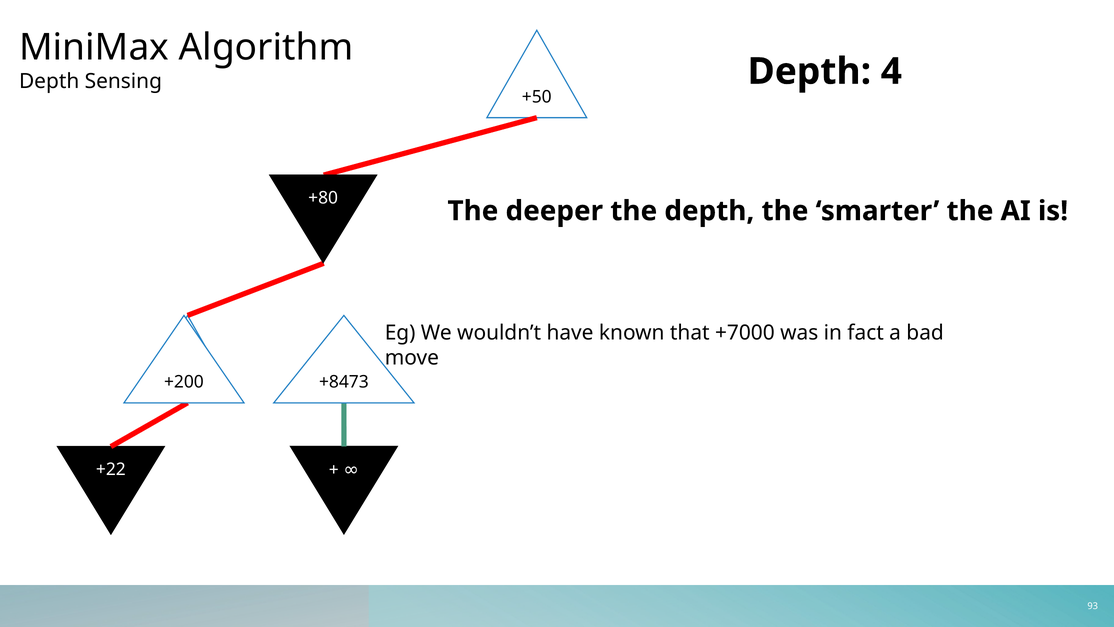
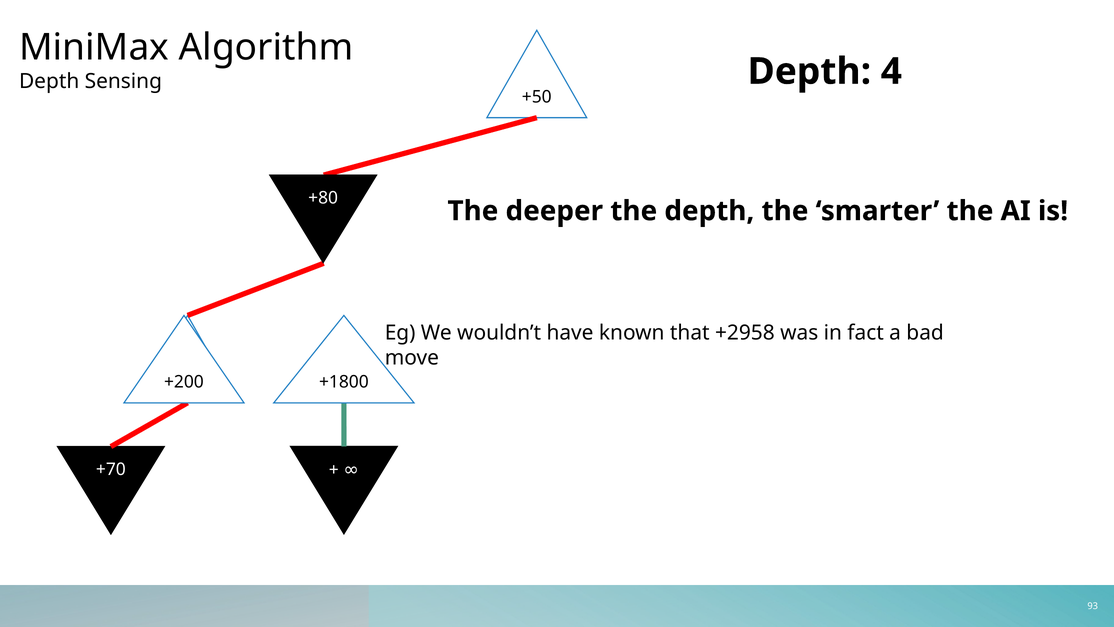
+7000: +7000 -> +2958
+8473: +8473 -> +1800
+22: +22 -> +70
